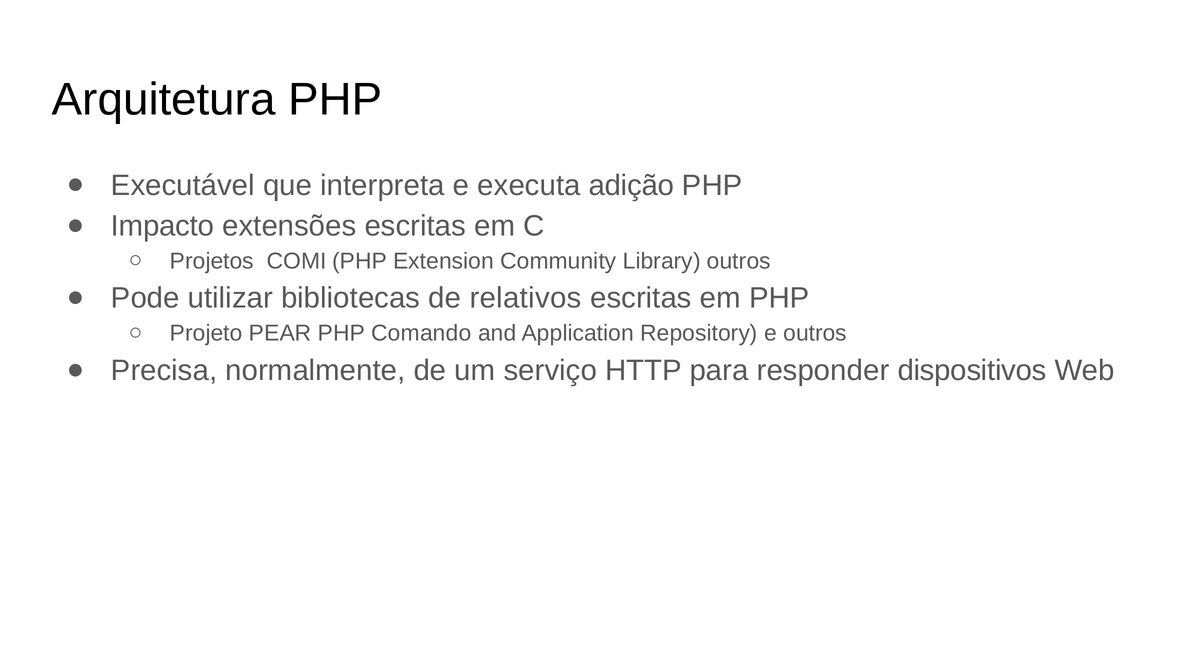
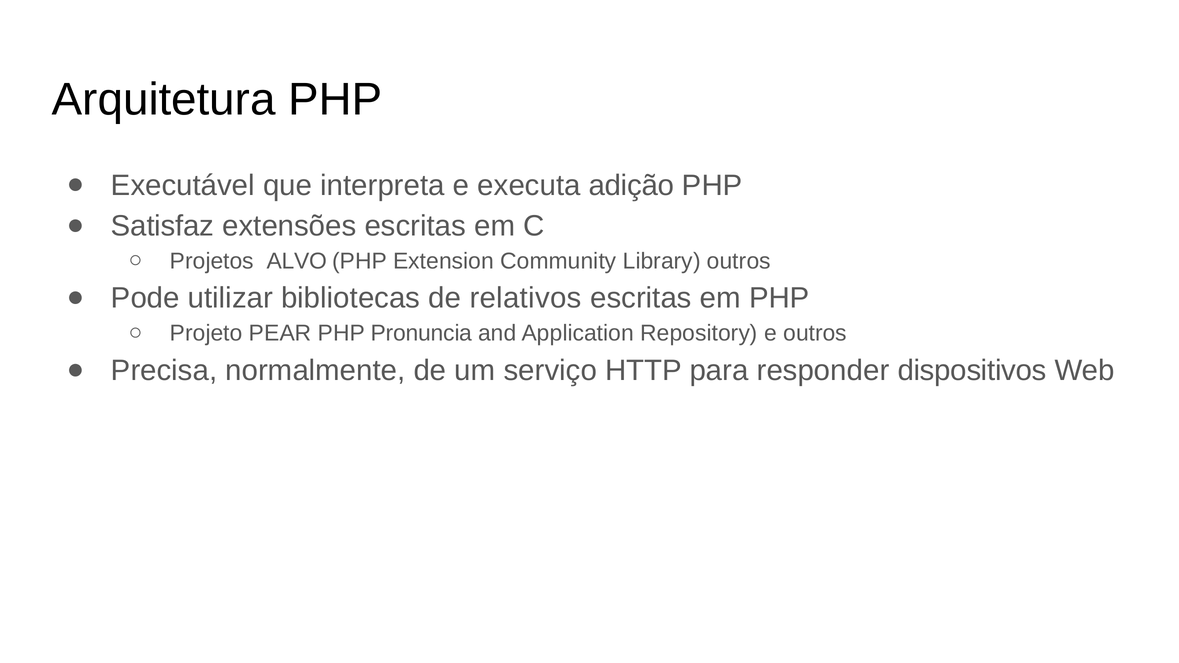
Impacto: Impacto -> Satisfaz
COMI: COMI -> ALVO
Comando: Comando -> Pronuncia
